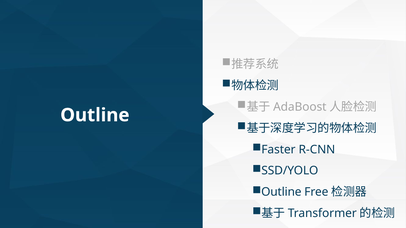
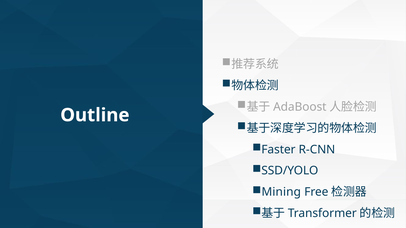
Outline at (281, 192): Outline -> Mining
